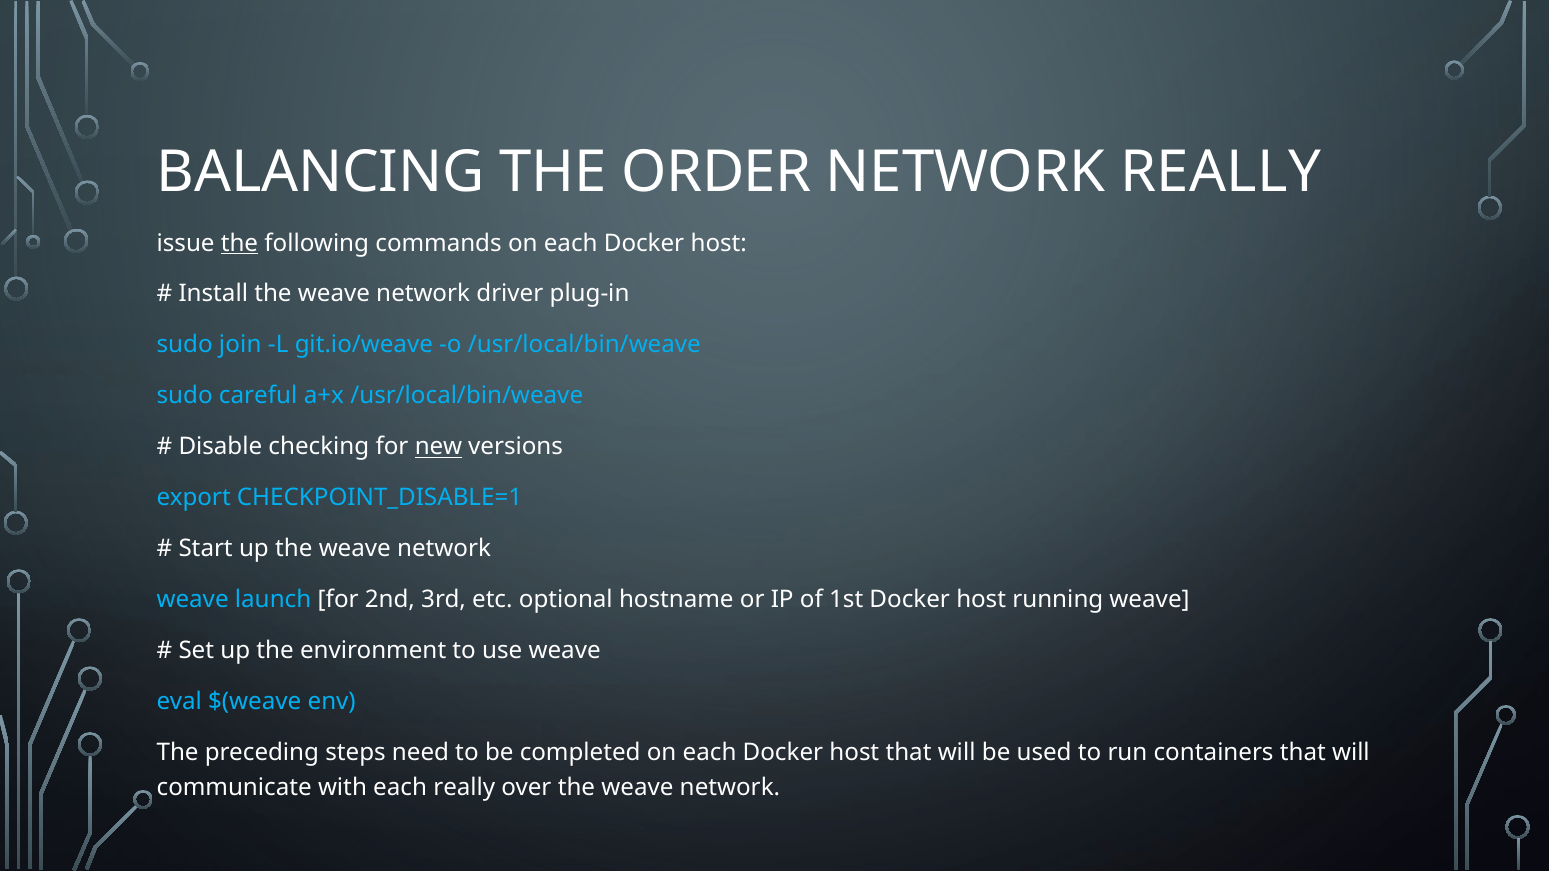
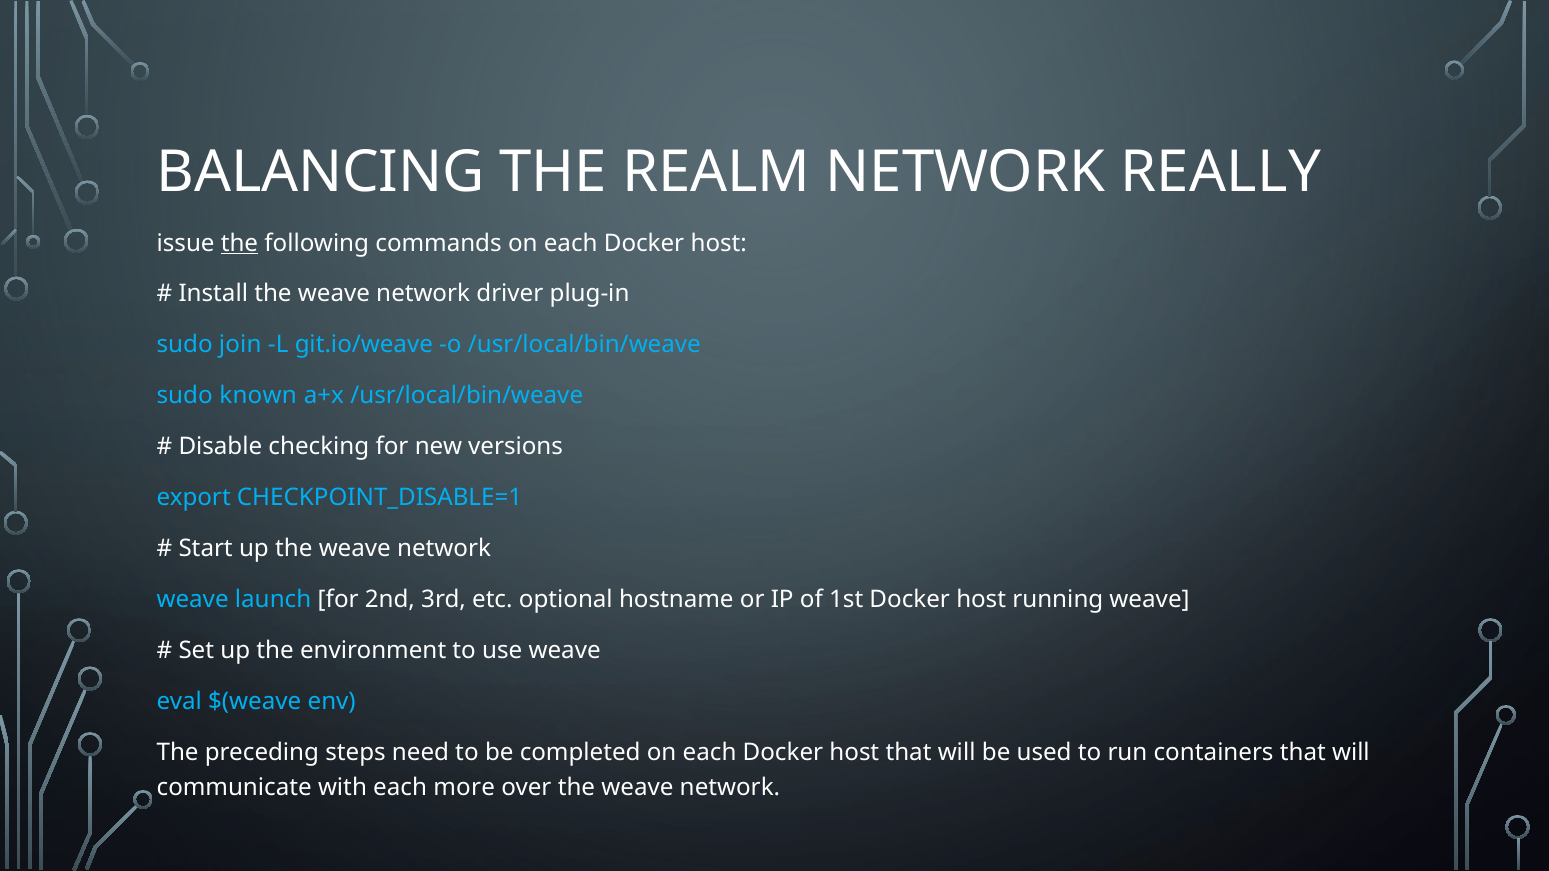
ORDER: ORDER -> REALM
careful: careful -> known
new underline: present -> none
each really: really -> more
